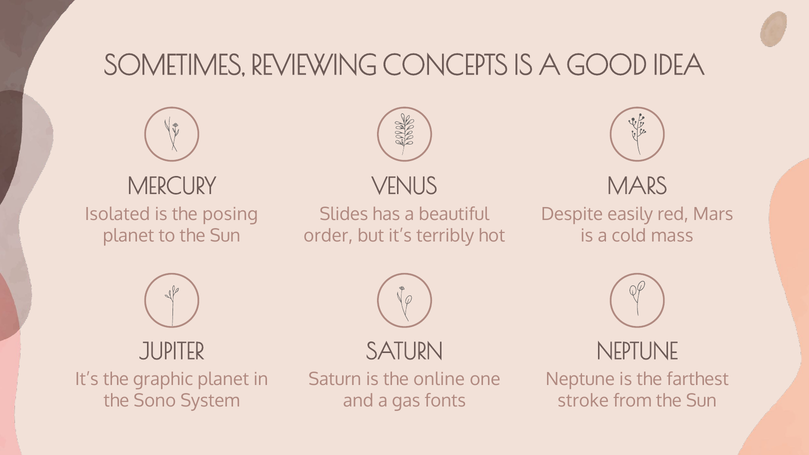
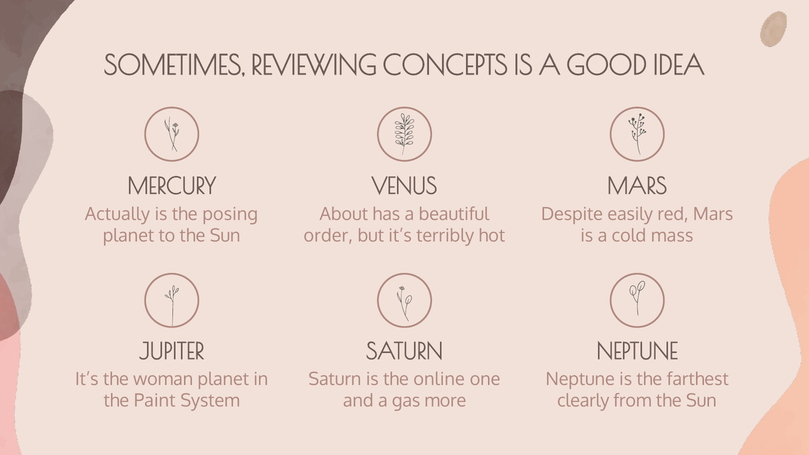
Isolated: Isolated -> Actually
Slides: Slides -> About
graphic: graphic -> woman
Sono: Sono -> Paint
fonts: fonts -> more
stroke: stroke -> clearly
